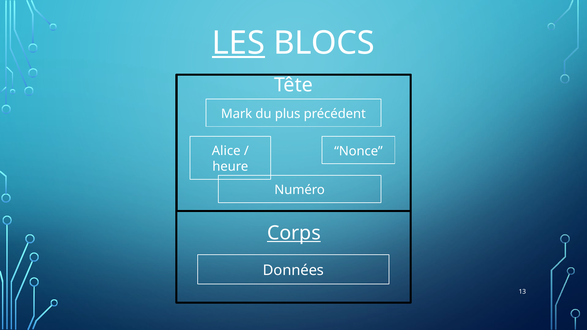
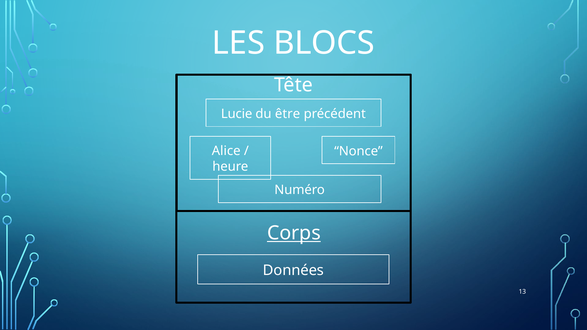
LES underline: present -> none
Mark: Mark -> Lucie
plus: plus -> être
